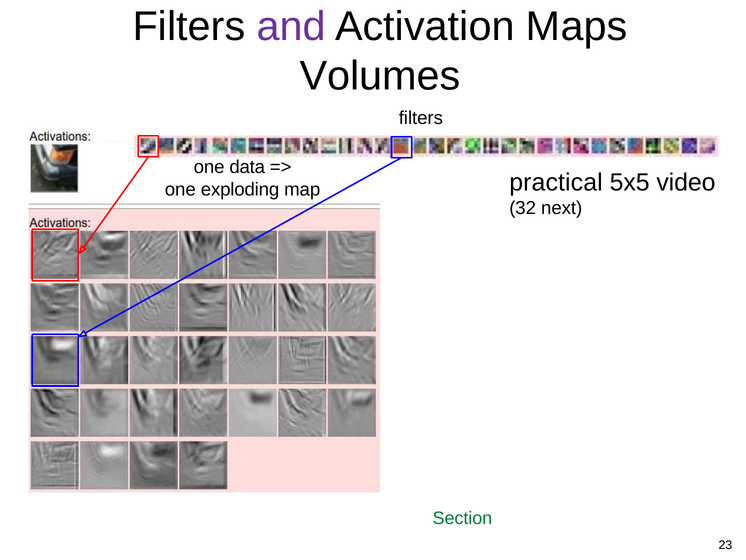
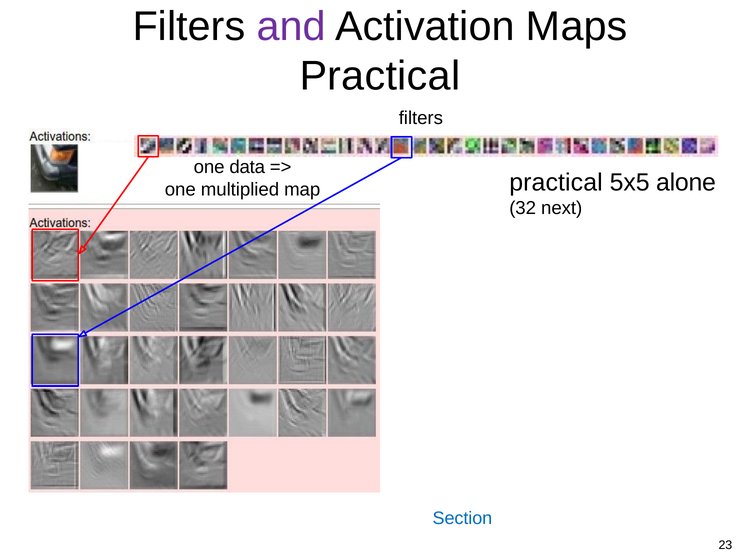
Volumes at (380, 76): Volumes -> Practical
video: video -> alone
exploding: exploding -> multiplied
Section colour: green -> blue
